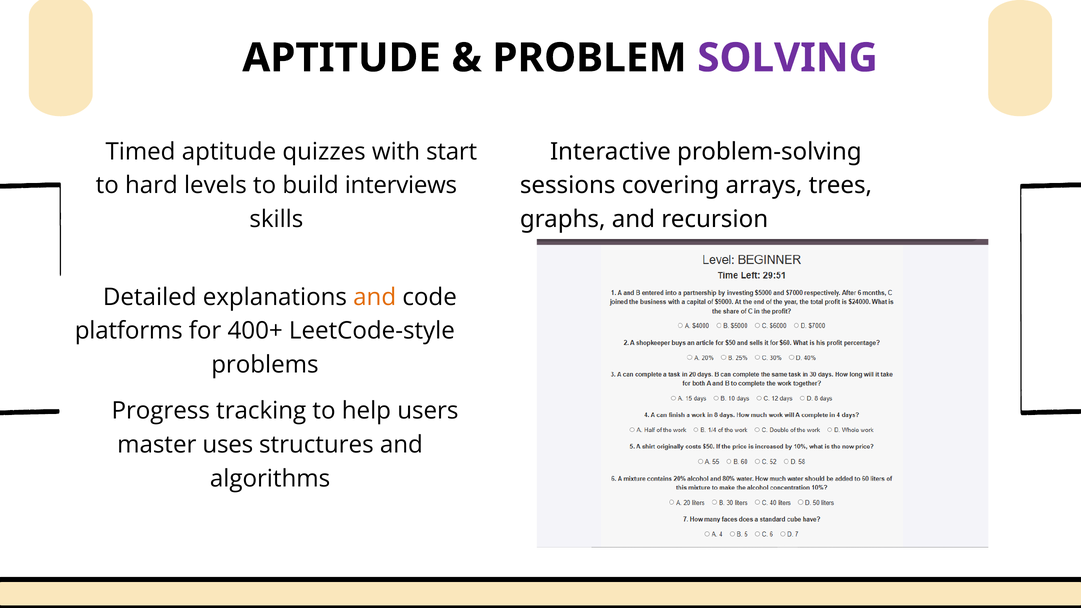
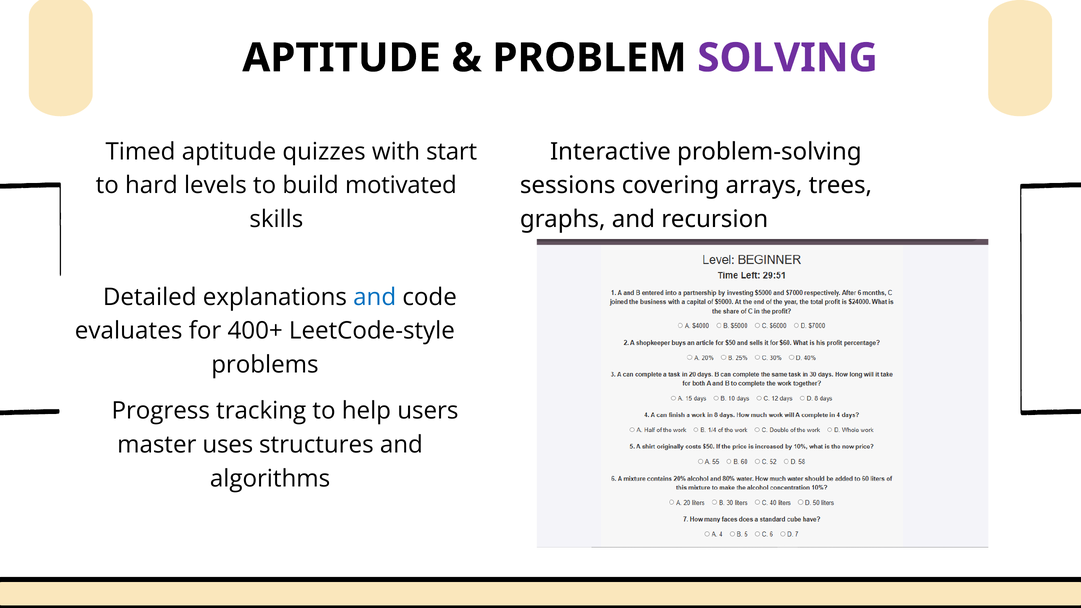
interviews: interviews -> motivated
and at (375, 297) colour: orange -> blue
platforms: platforms -> evaluates
